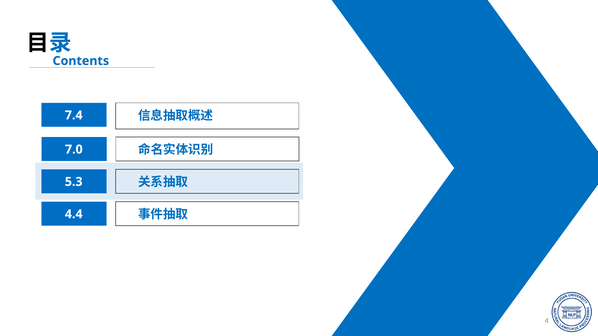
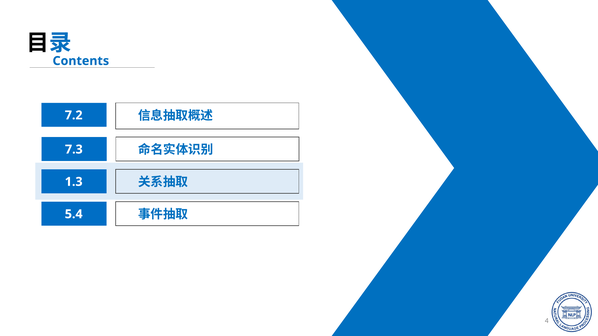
7.4: 7.4 -> 7.2
7.0: 7.0 -> 7.3
5.3: 5.3 -> 1.3
4.4: 4.4 -> 5.4
